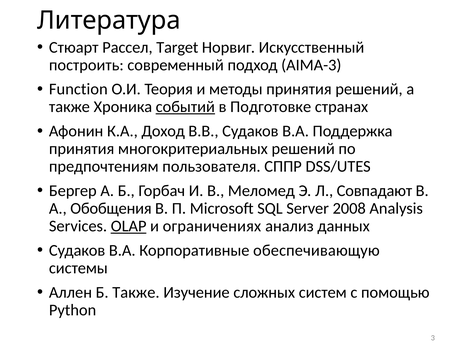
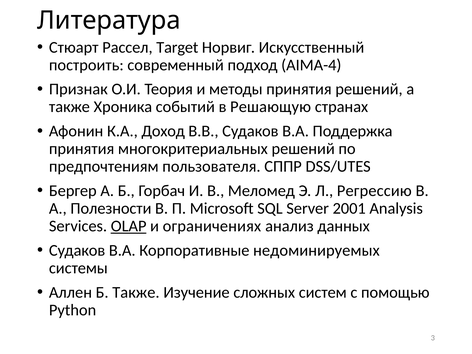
AIMA-3: AIMA-3 -> AIMA-4
Function: Function -> Признак
событий underline: present -> none
Подготовке: Подготовке -> Решающую
Совпадают: Совпадают -> Регрессию
Обобщения: Обобщения -> Полезности
2008: 2008 -> 2001
обеспечивающую: обеспечивающую -> недоминируемых
